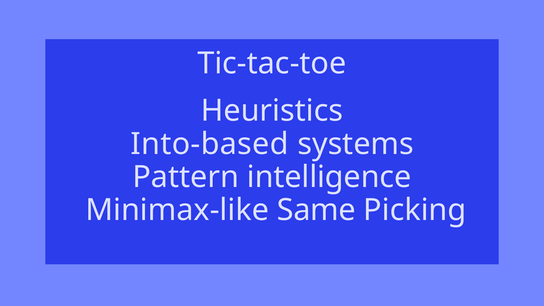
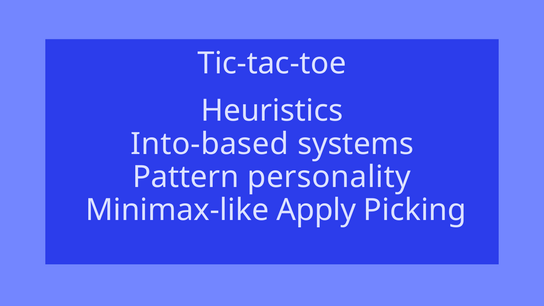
intelligence: intelligence -> personality
Same: Same -> Apply
